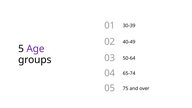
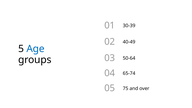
Age colour: purple -> blue
